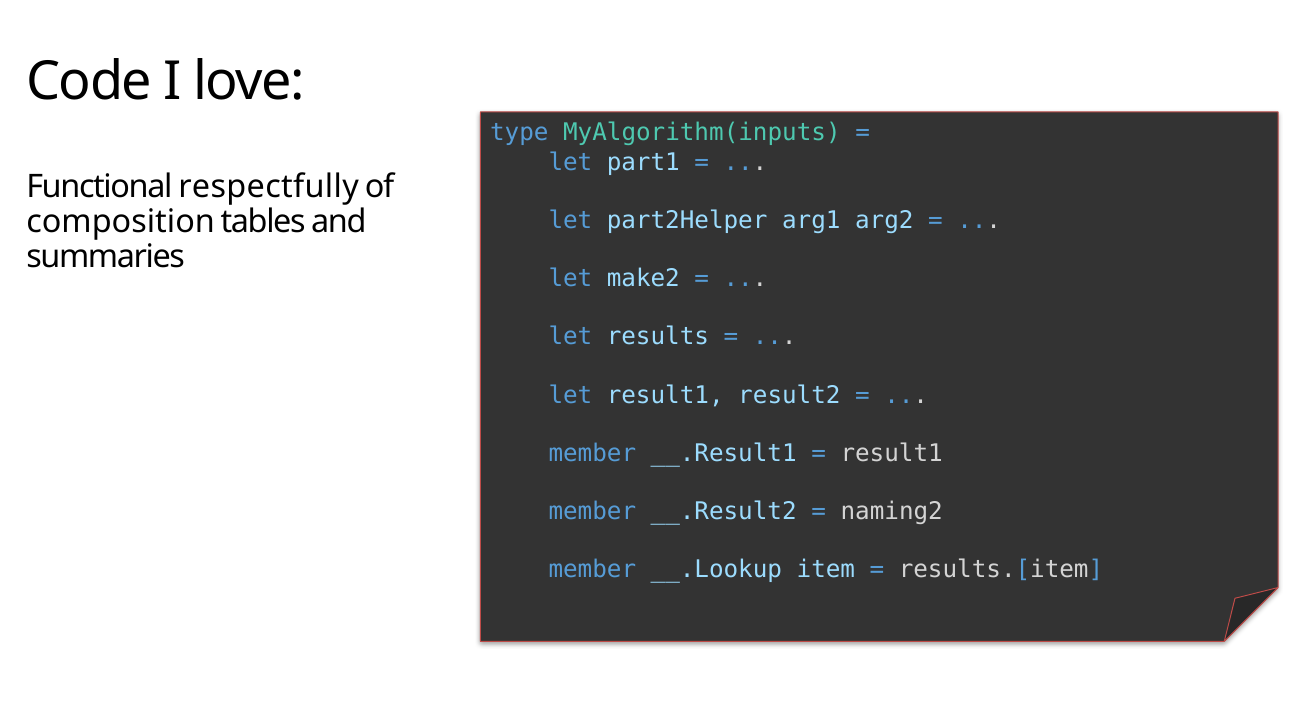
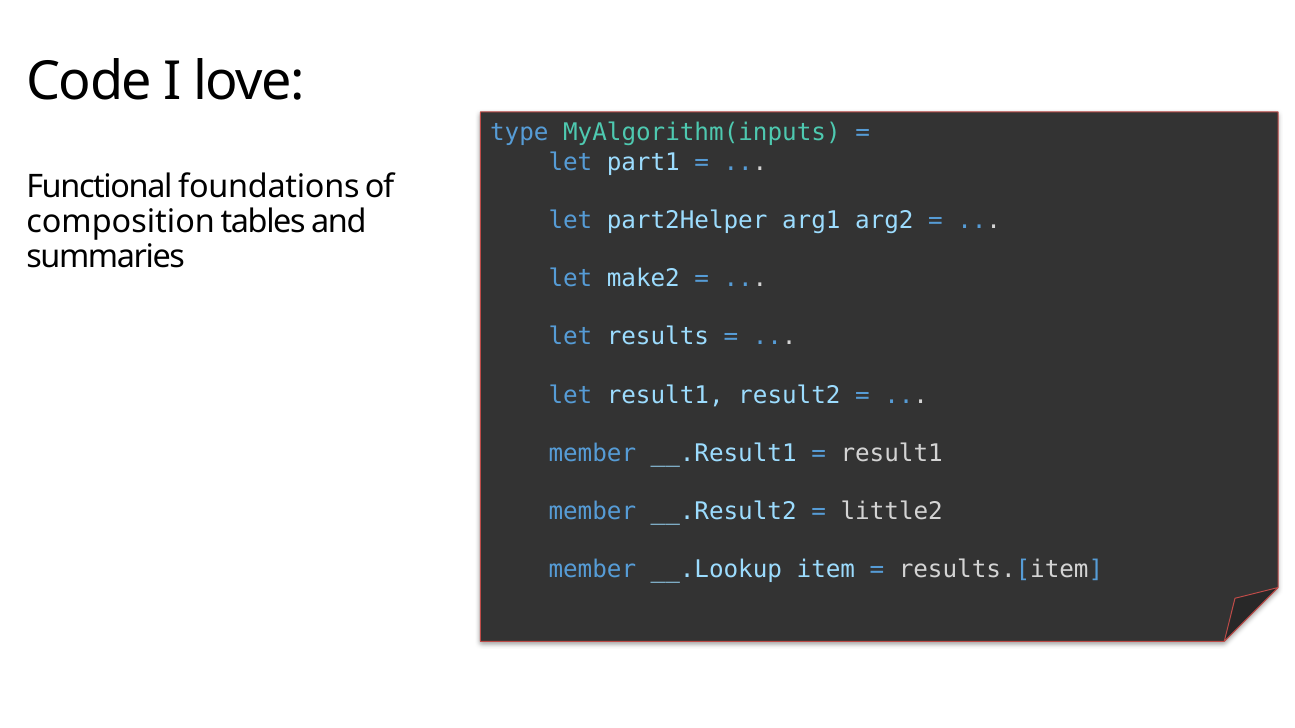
respectfully: respectfully -> foundations
naming2: naming2 -> little2
